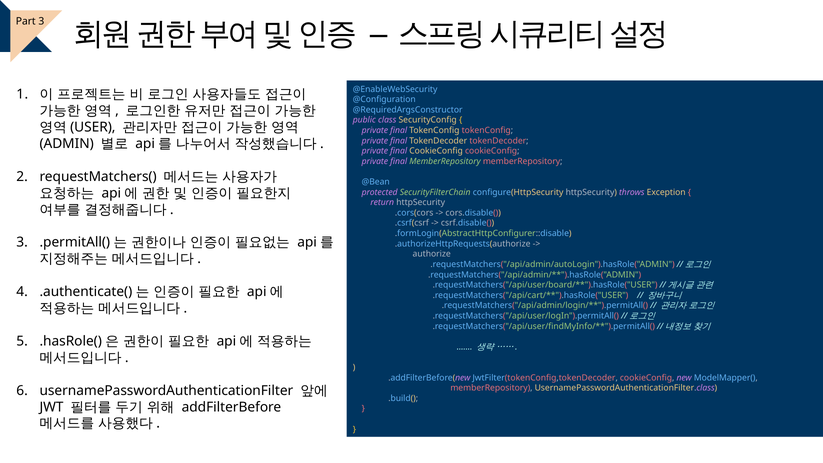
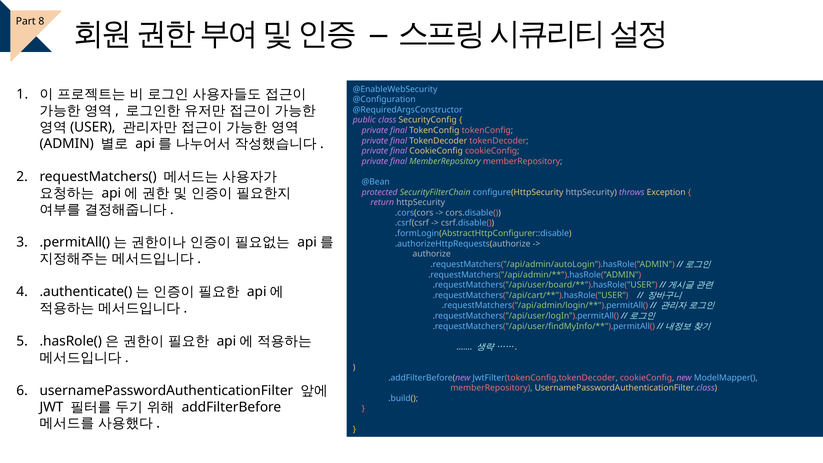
Part 3: 3 -> 8
